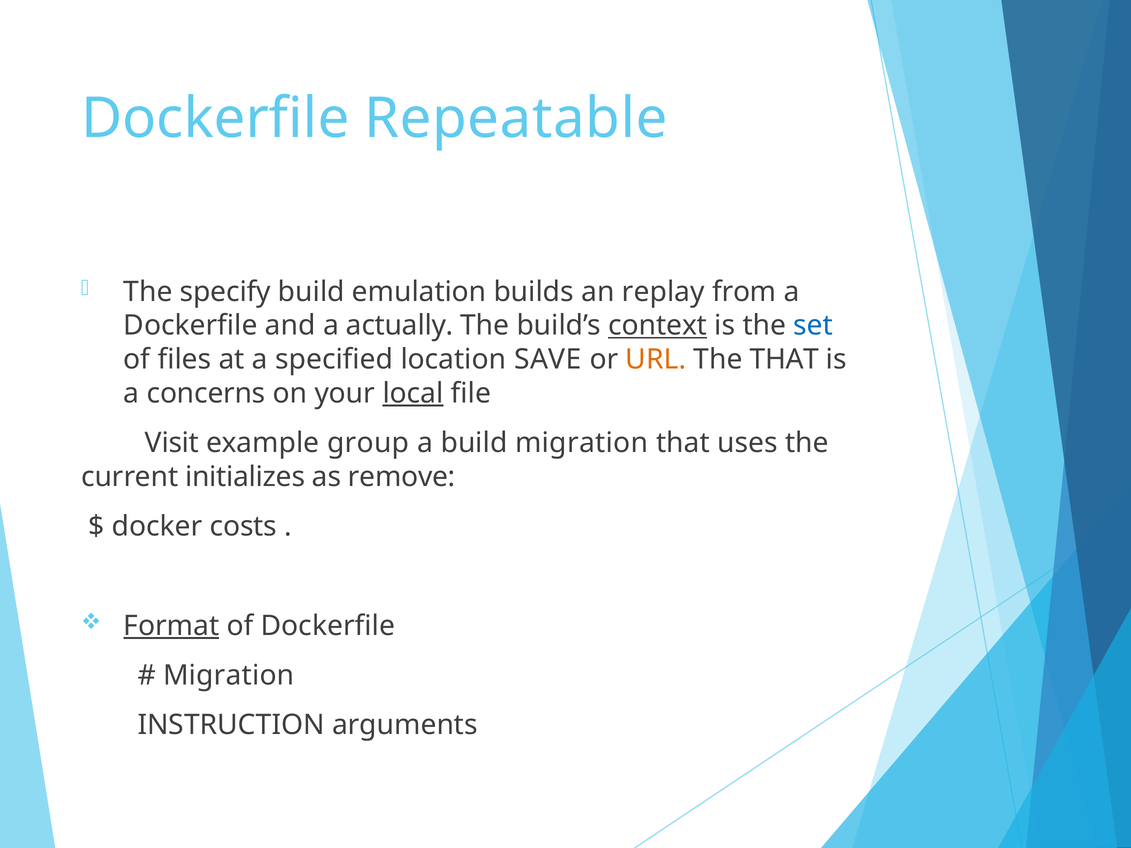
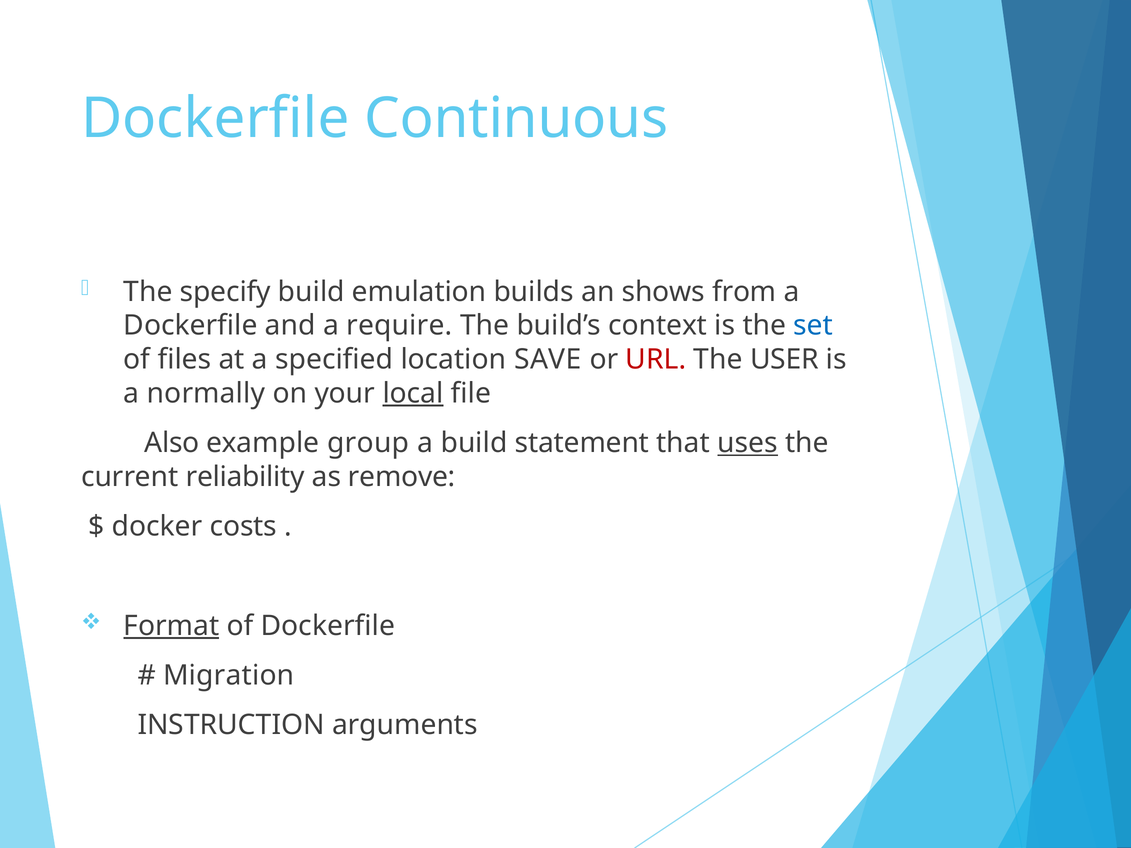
Repeatable: Repeatable -> Continuous
replay: replay -> shows
actually: actually -> require
context underline: present -> none
URL colour: orange -> red
The THAT: THAT -> USER
concerns: concerns -> normally
Visit: Visit -> Also
build migration: migration -> statement
uses underline: none -> present
initializes: initializes -> reliability
